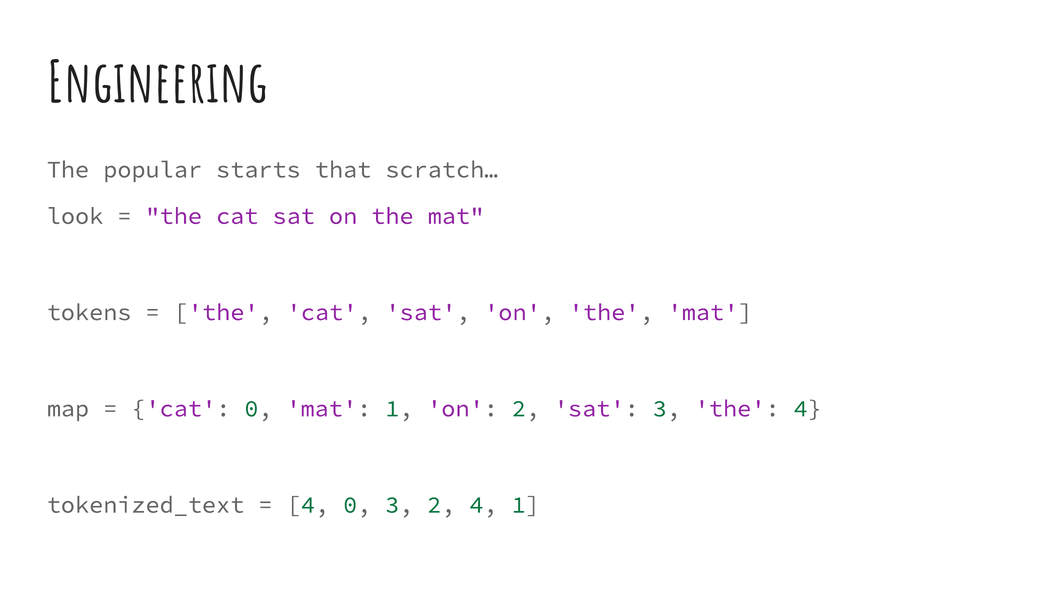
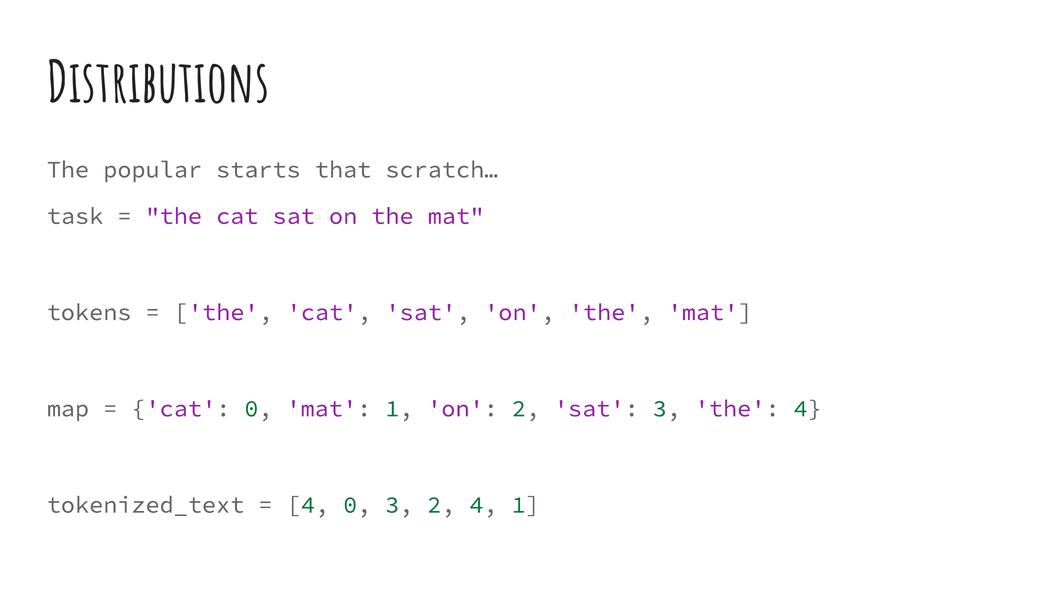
Engineering: Engineering -> Distributions
look: look -> task
